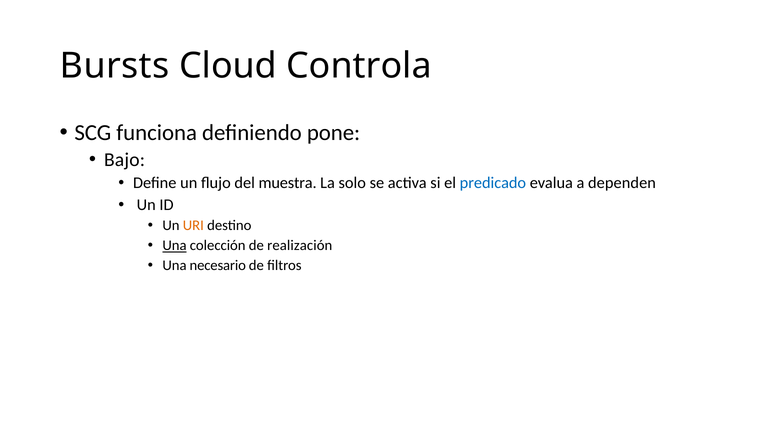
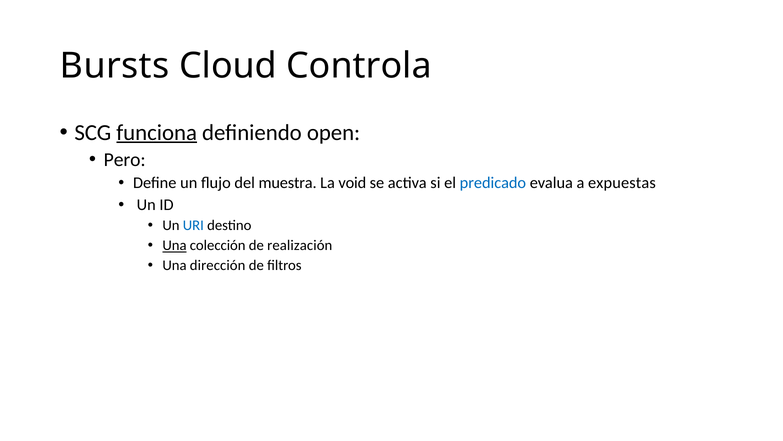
funciona underline: none -> present
pone: pone -> open
Bajo: Bajo -> Pero
solo: solo -> void
dependen: dependen -> expuestas
URI colour: orange -> blue
necesario: necesario -> dirección
